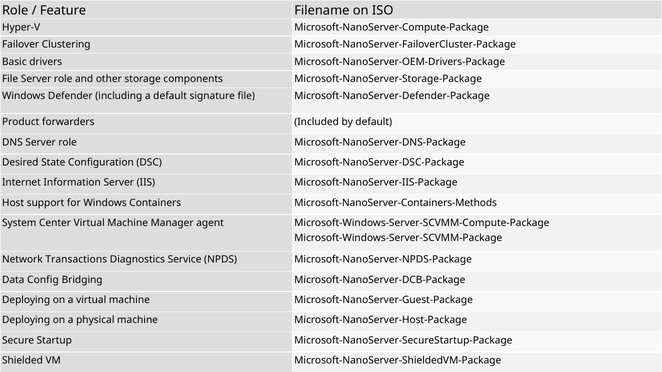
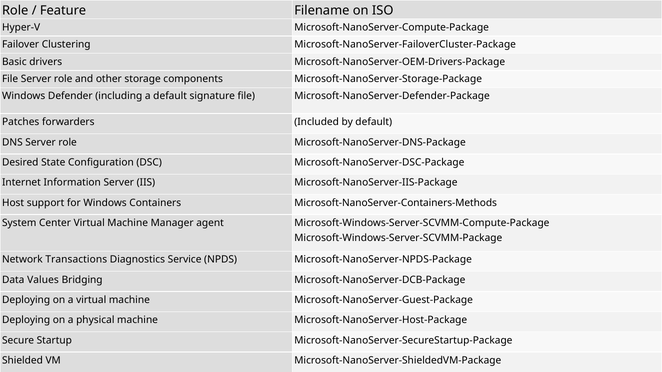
Product: Product -> Patches
Config: Config -> Values
